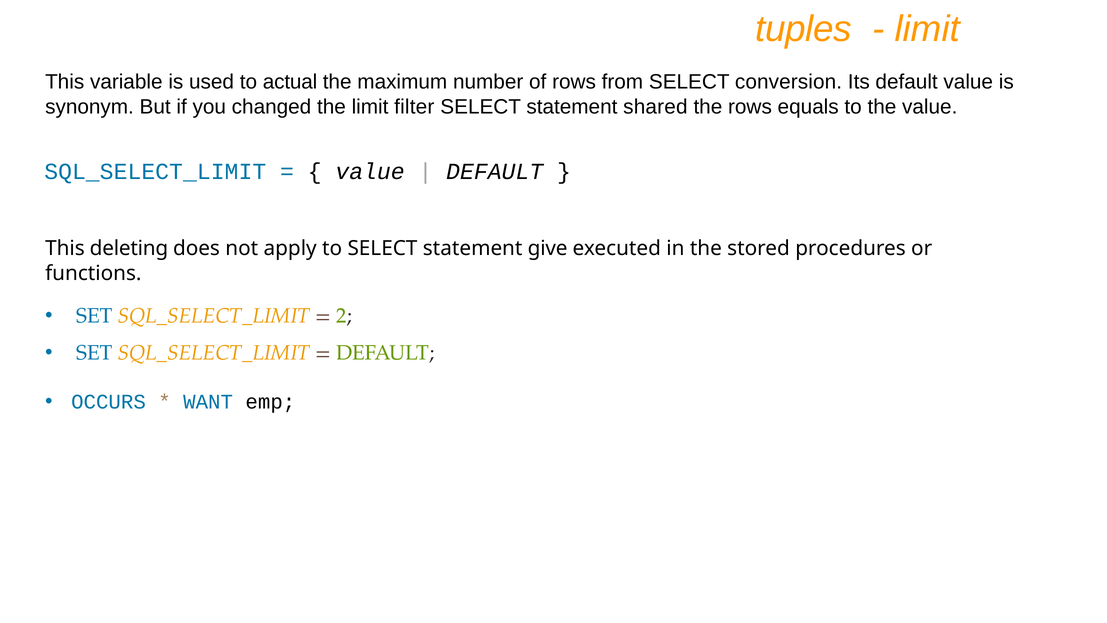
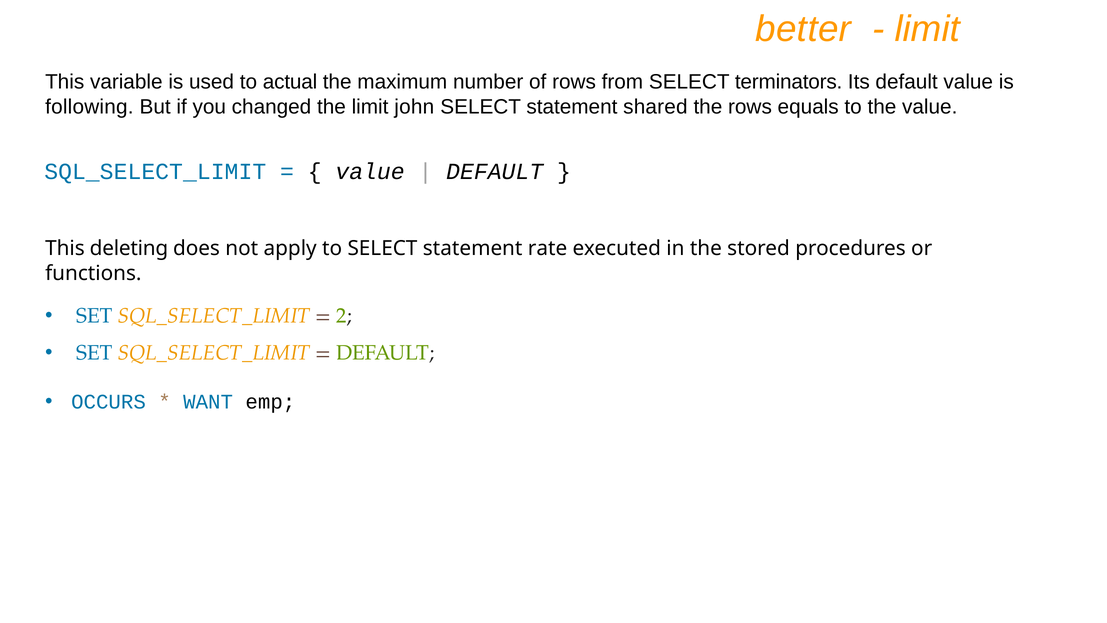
tuples: tuples -> better
conversion: conversion -> terminators
synonym: synonym -> following
filter: filter -> john
give: give -> rate
